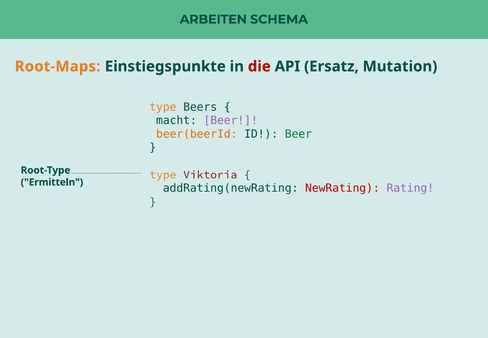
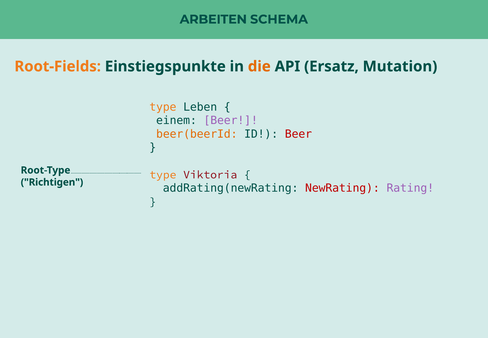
Root-Maps: Root-Maps -> Root-Fields
die colour: red -> orange
Beers: Beers -> Leben
macht: macht -> einem
Beer at (298, 134) colour: green -> red
Ermitteln: Ermitteln -> Richtigen
